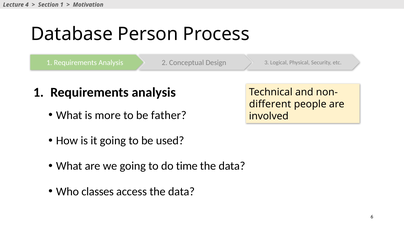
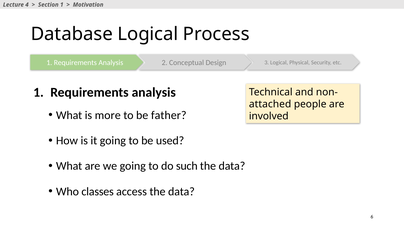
Database Person: Person -> Logical
different: different -> attached
time: time -> such
